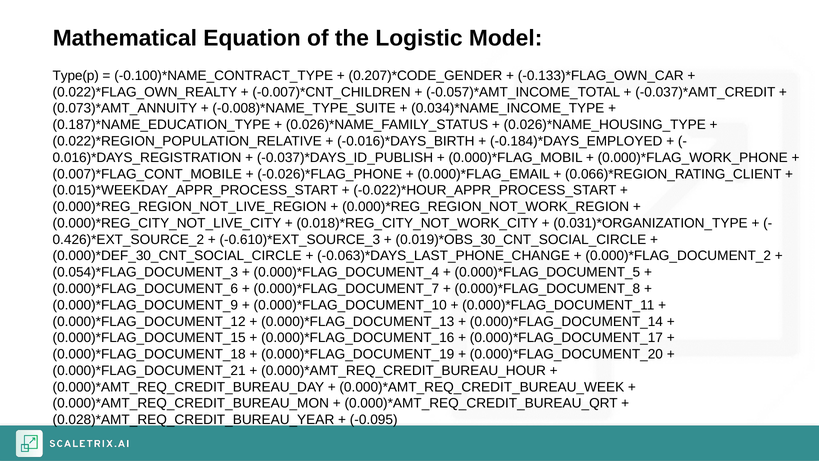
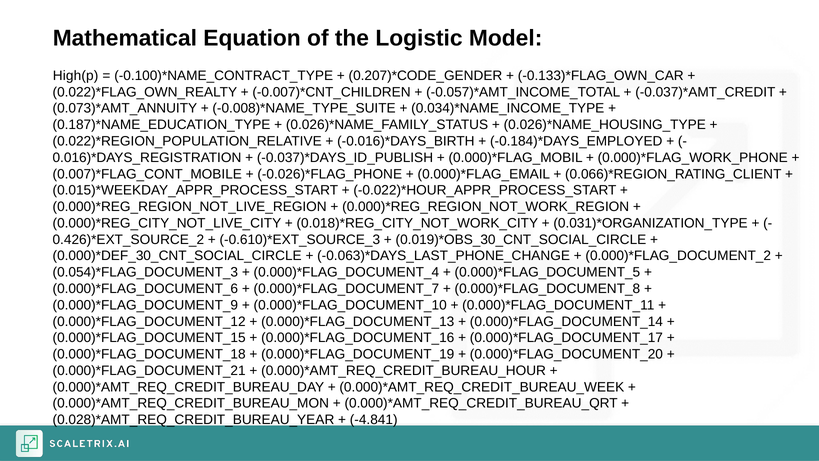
Type(p: Type(p -> High(p
-0.095: -0.095 -> -4.841
